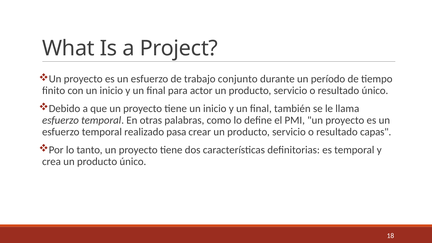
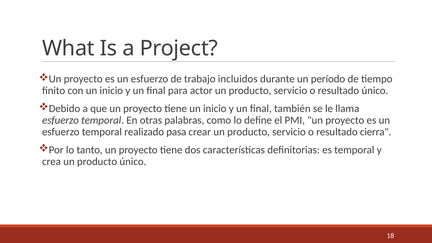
conjunto: conjunto -> incluidos
capas: capas -> cierra
